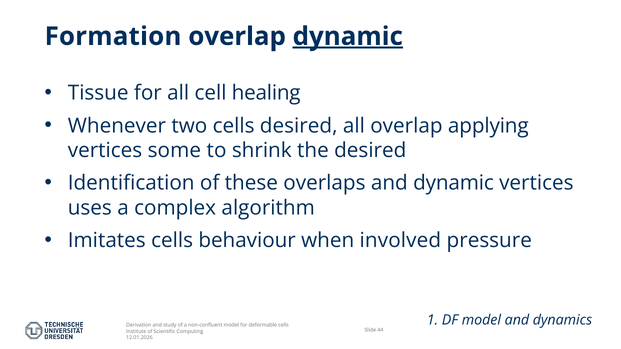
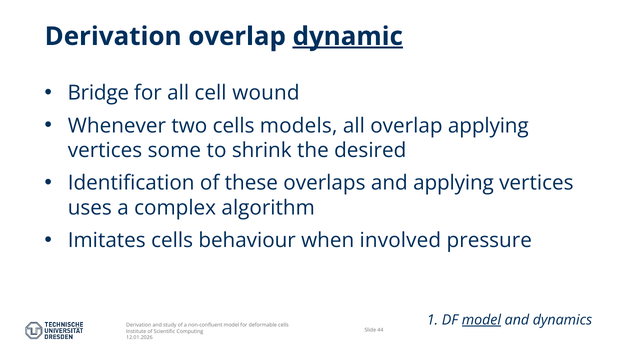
Formation at (113, 36): Formation -> Derivation
Tissue: Tissue -> Bridge
healing: healing -> wound
cells desired: desired -> models
and dynamic: dynamic -> applying
model at (481, 320) underline: none -> present
